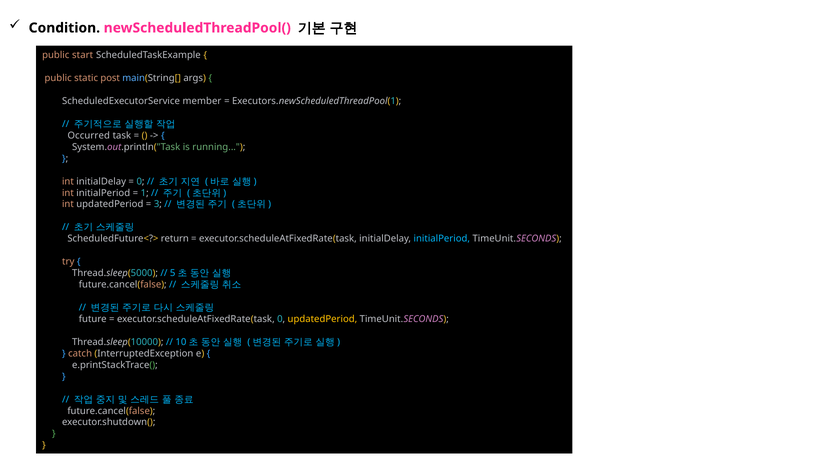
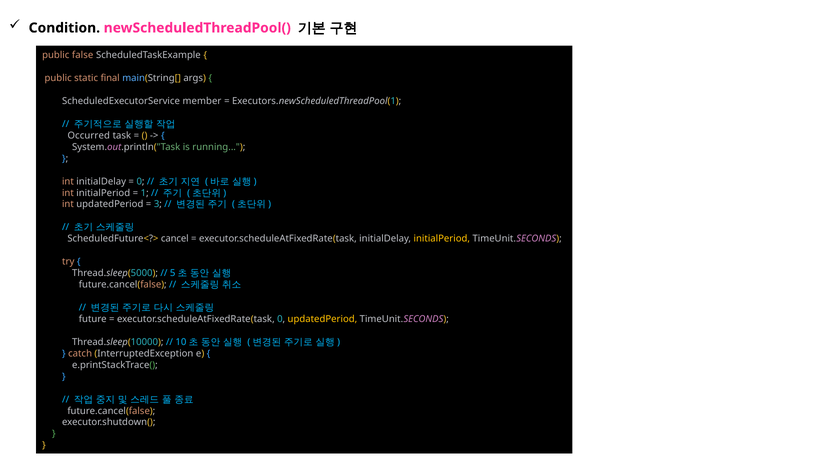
start: start -> false
post: post -> final
return: return -> cancel
initialPeriod at (442, 239) colour: light blue -> yellow
